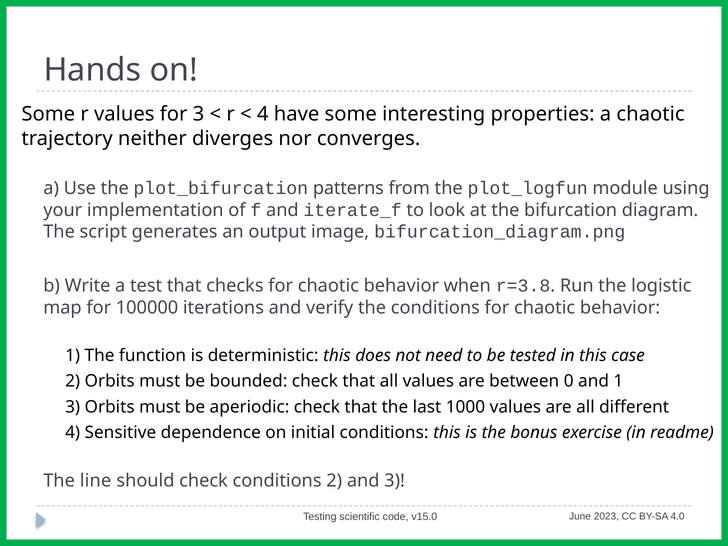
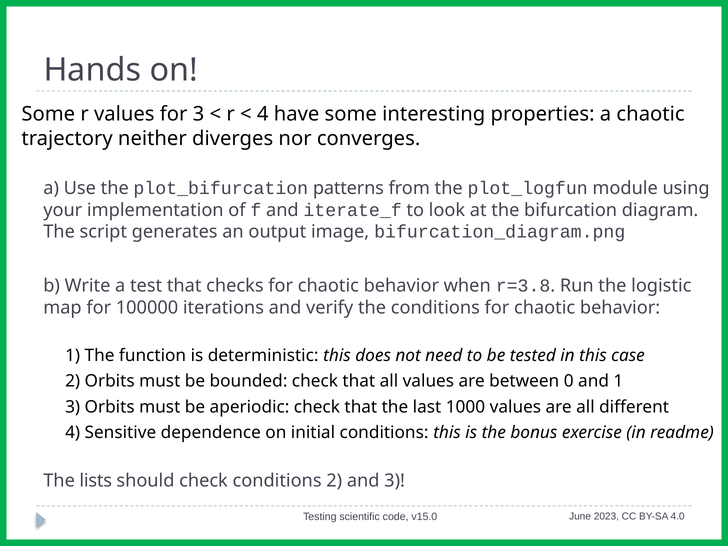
line: line -> lists
